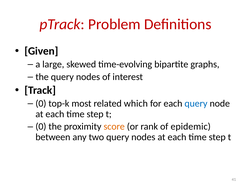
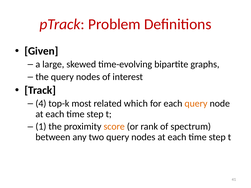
0 at (41, 104): 0 -> 4
query at (196, 104) colour: blue -> orange
0 at (41, 127): 0 -> 1
epidemic: epidemic -> spectrum
